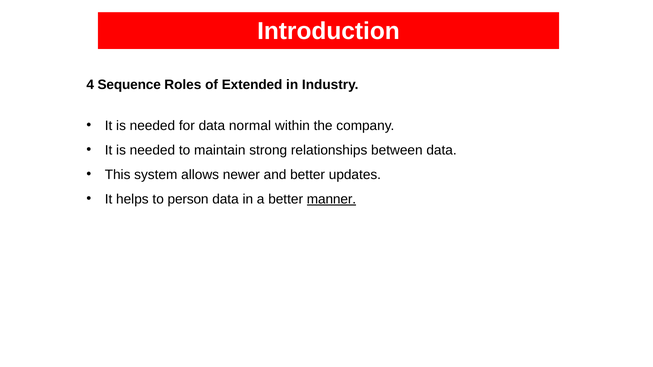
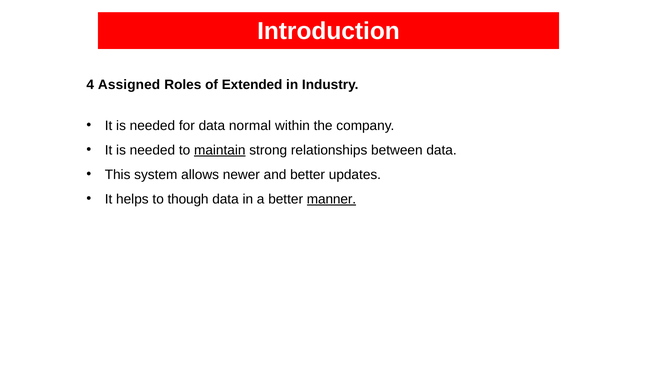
Sequence: Sequence -> Assigned
maintain underline: none -> present
person: person -> though
